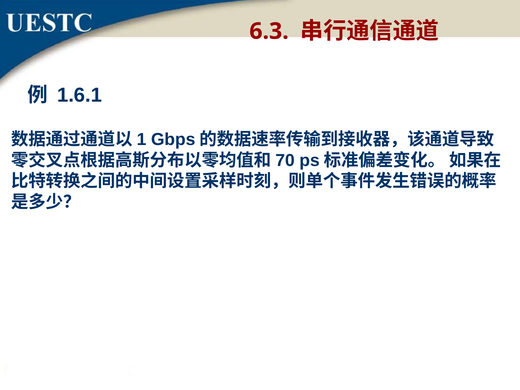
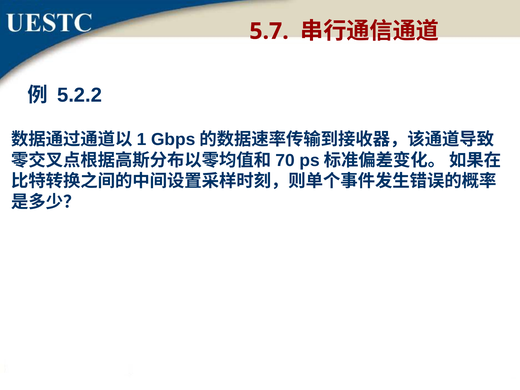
6.3: 6.3 -> 5.7
1.6.1: 1.6.1 -> 5.2.2
